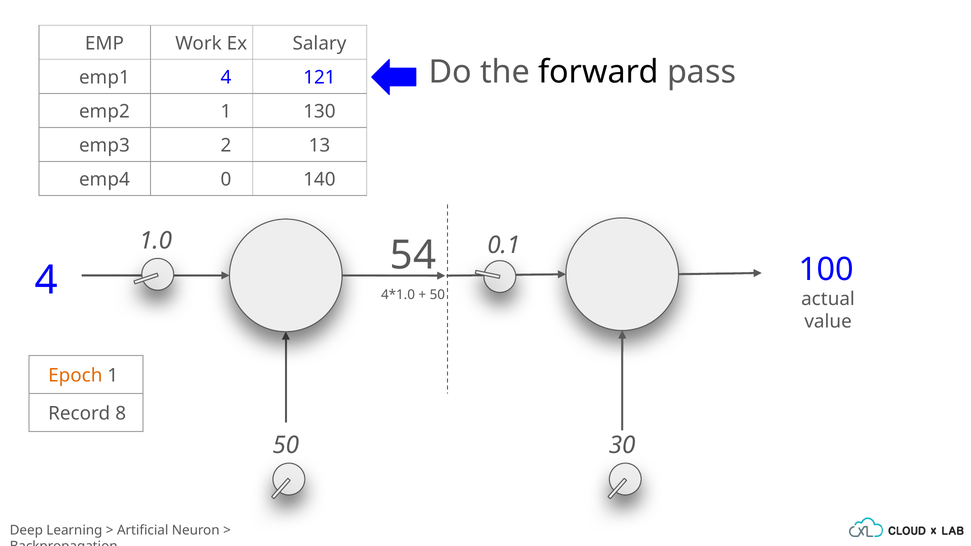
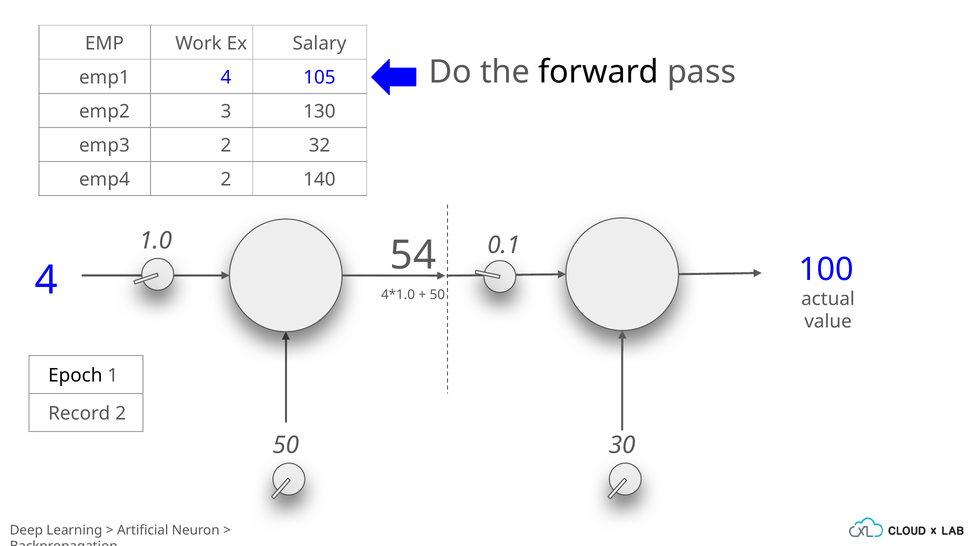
121: 121 -> 105
emp2 1: 1 -> 3
13: 13 -> 32
emp4 0: 0 -> 2
Epoch colour: orange -> black
Record 8: 8 -> 2
